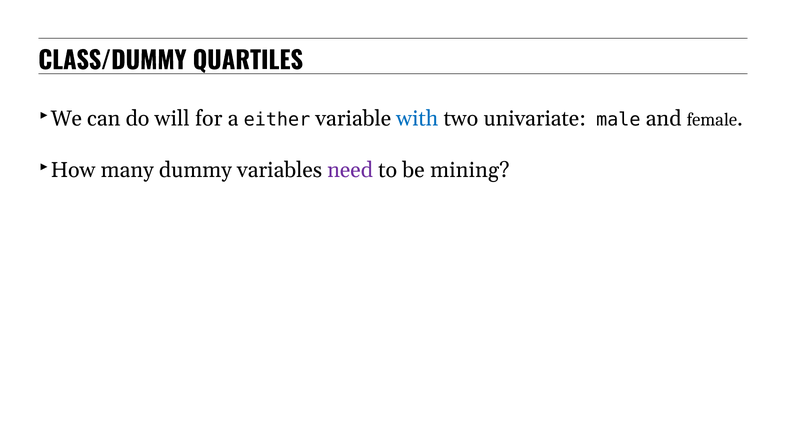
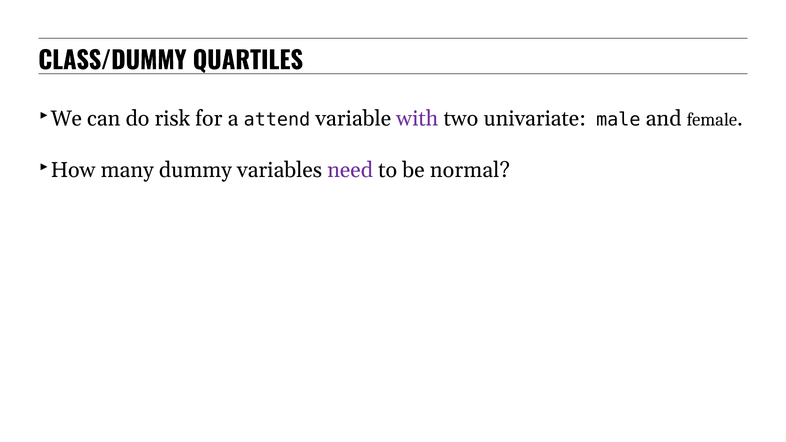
will: will -> risk
either: either -> attend
with colour: blue -> purple
mining: mining -> normal
